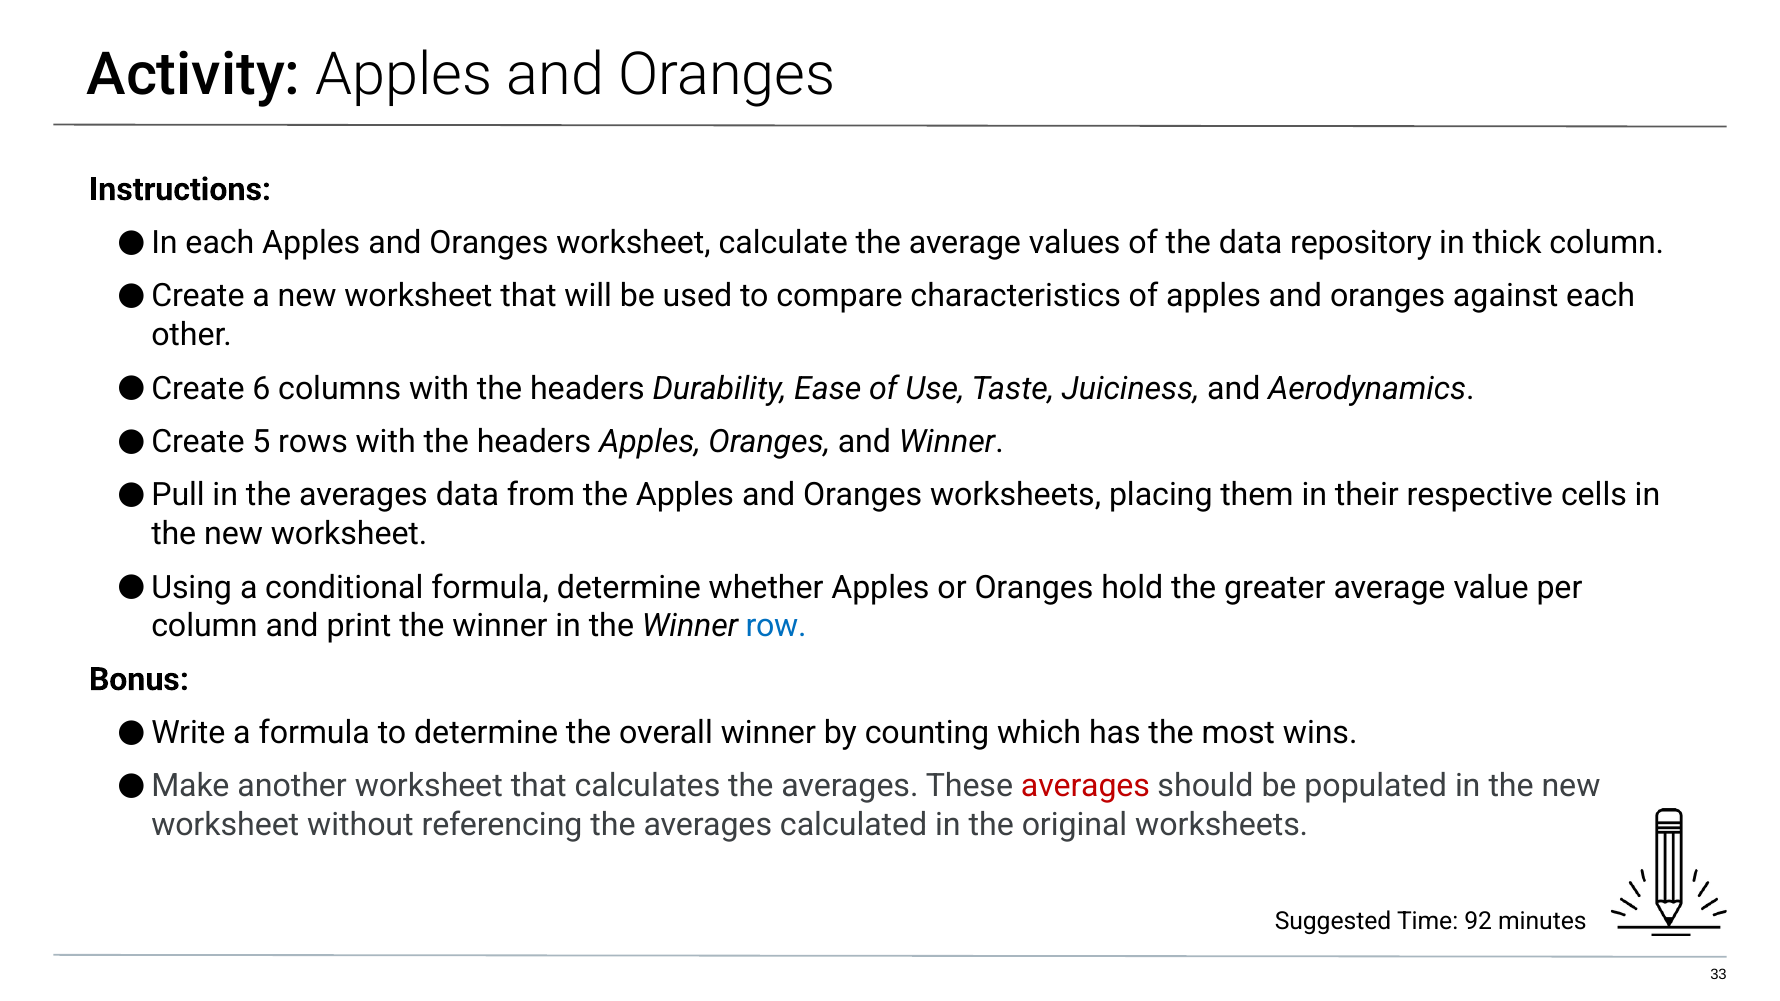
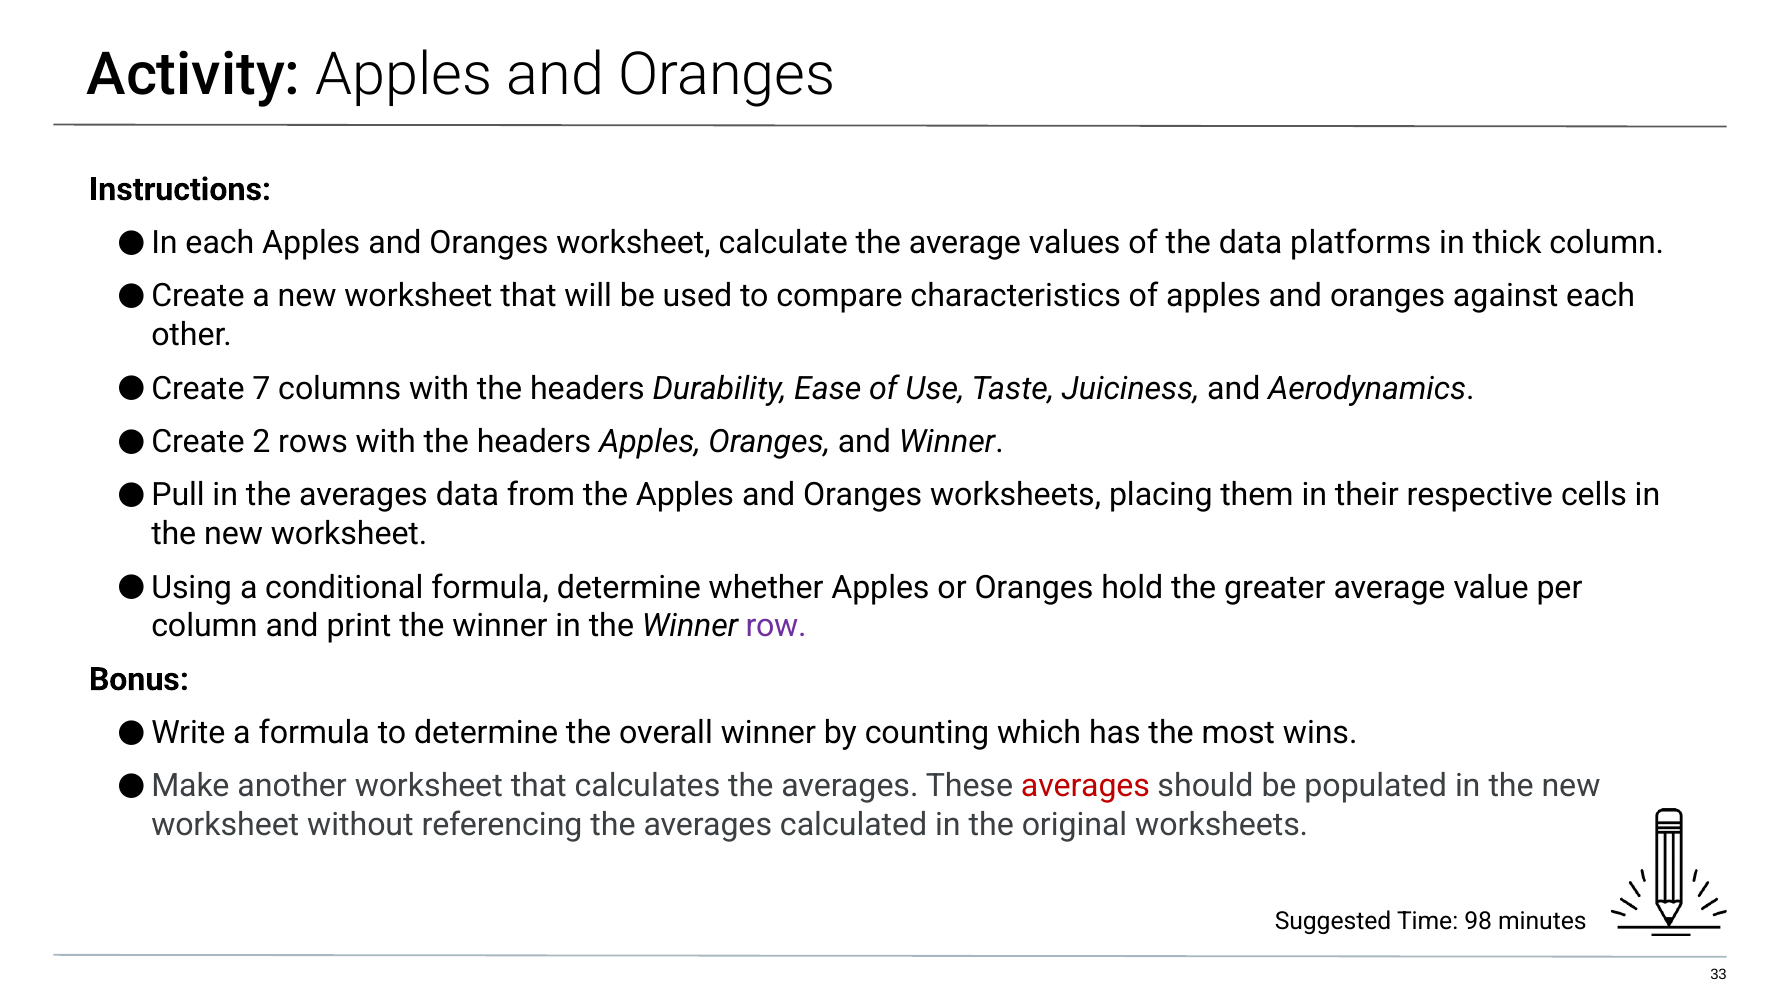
repository: repository -> platforms
6: 6 -> 7
5: 5 -> 2
row colour: blue -> purple
92: 92 -> 98
